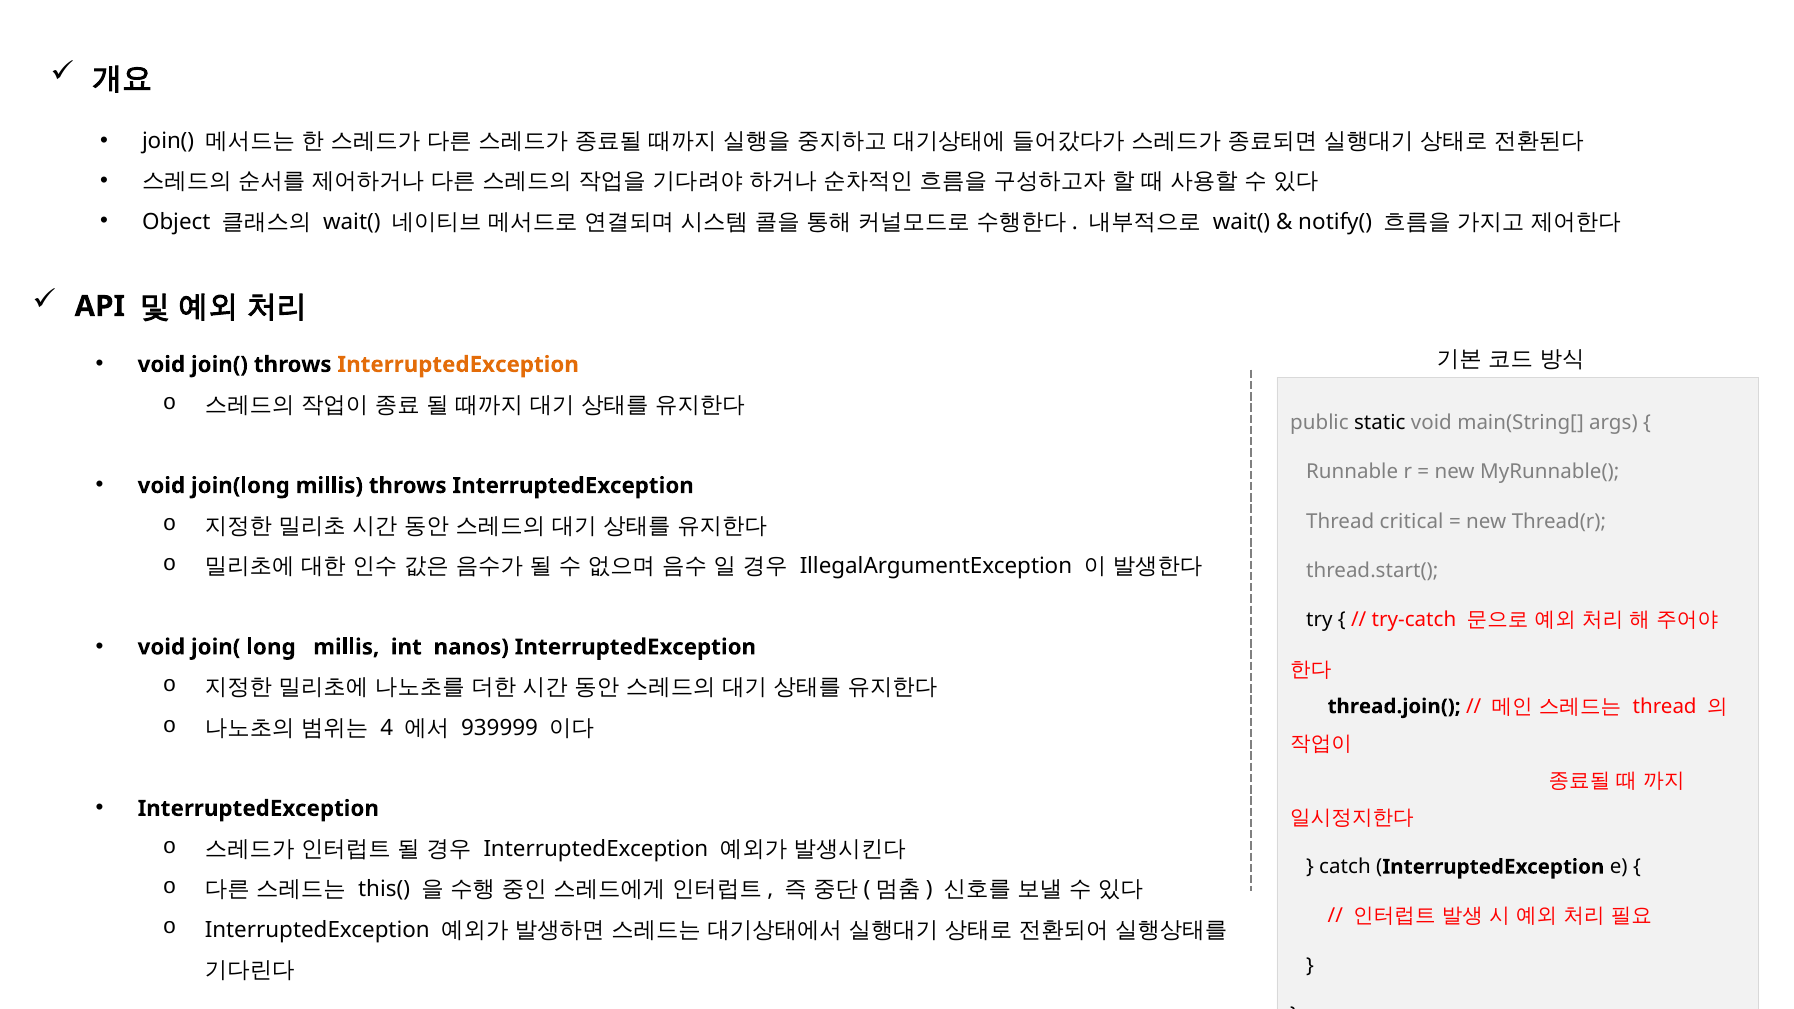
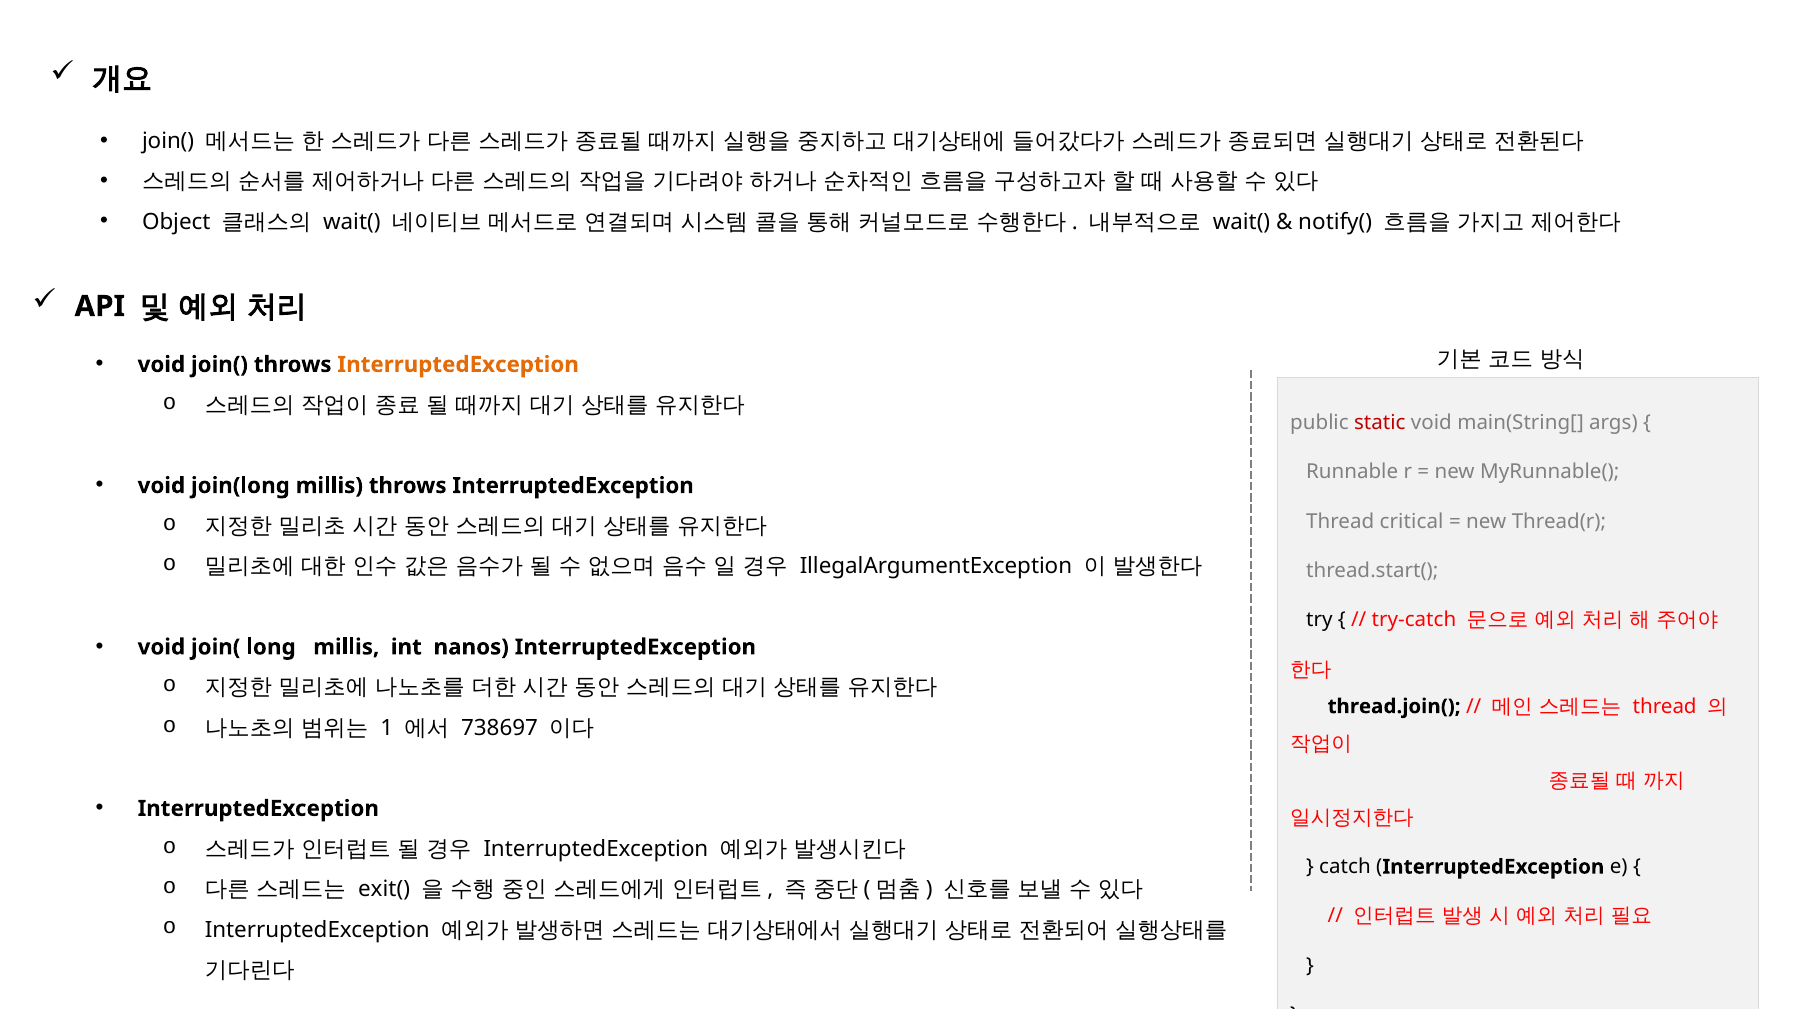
static colour: black -> red
4: 4 -> 1
939999: 939999 -> 738697
this(: this( -> exit(
